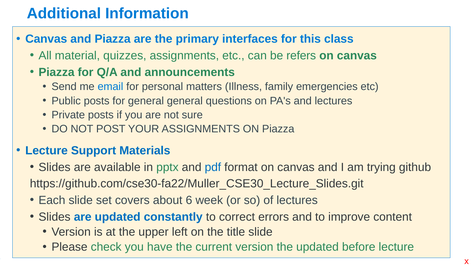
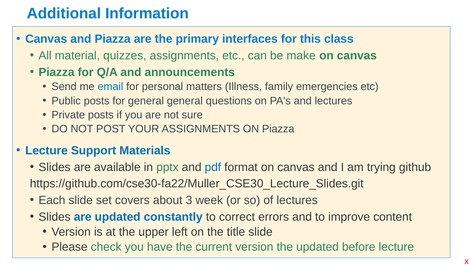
refers: refers -> make
about 6: 6 -> 3
